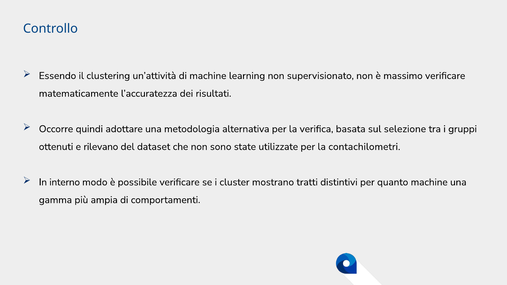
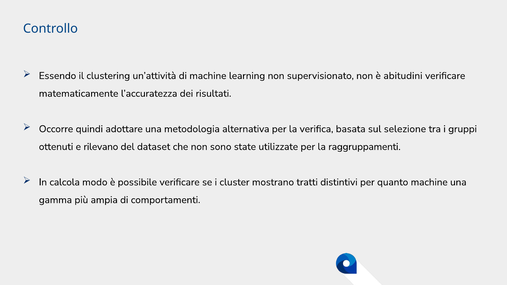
massimo: massimo -> abitudini
contachilometri: contachilometri -> raggruppamenti
interno: interno -> calcola
